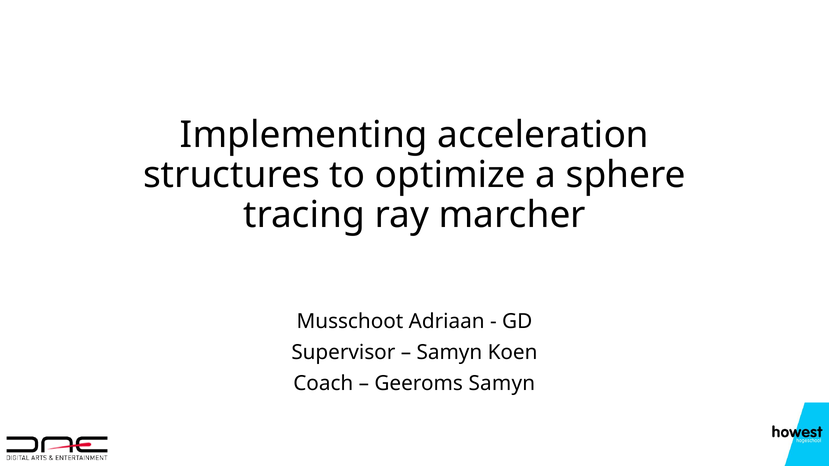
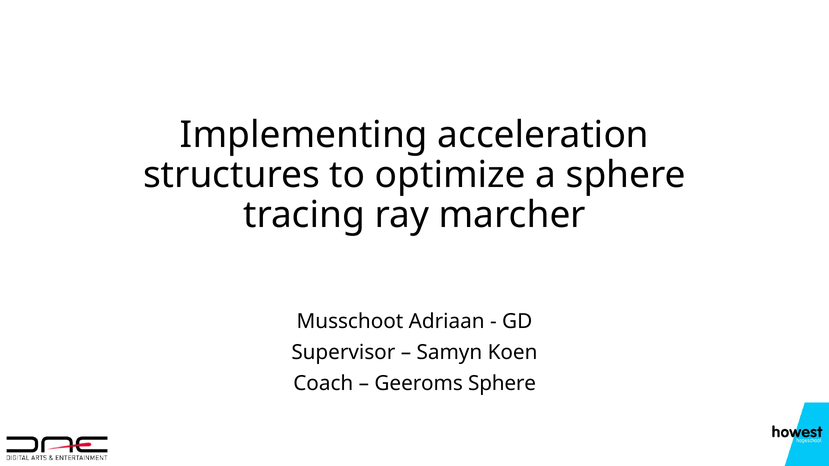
Geeroms Samyn: Samyn -> Sphere
